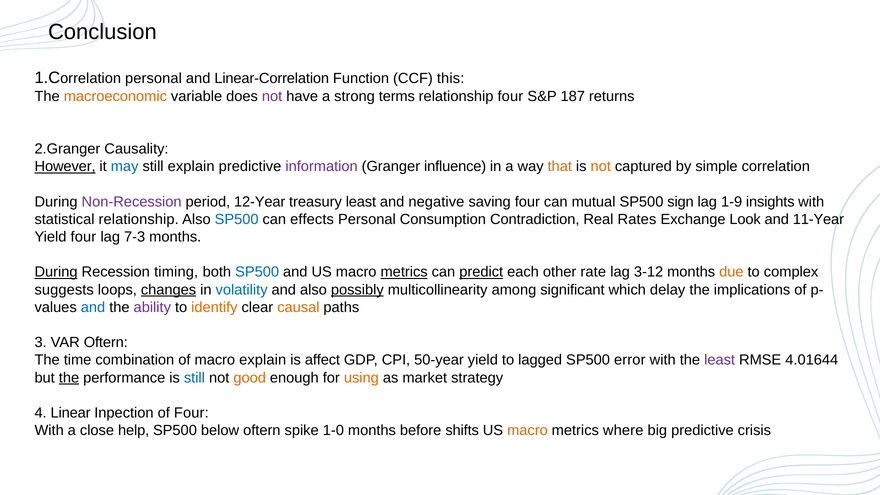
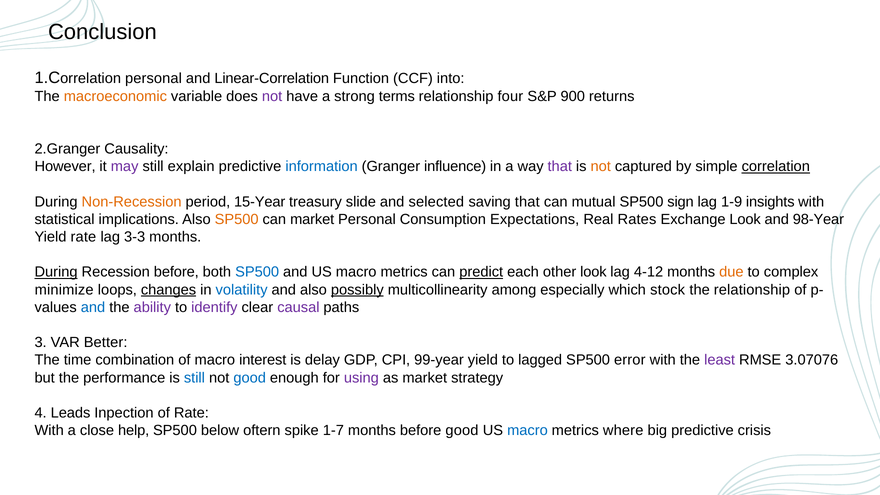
this: this -> into
187: 187 -> 900
However underline: present -> none
may colour: blue -> purple
information colour: purple -> blue
that at (560, 167) colour: orange -> purple
correlation underline: none -> present
Non-Recession colour: purple -> orange
12-Year: 12-Year -> 15-Year
treasury least: least -> slide
negative: negative -> selected
saving four: four -> that
statistical relationship: relationship -> implications
SP500 at (237, 219) colour: blue -> orange
can effects: effects -> market
Contradiction: Contradiction -> Expectations
11-Year: 11-Year -> 98-Year
Yield four: four -> rate
7-3: 7-3 -> 3-3
Recession timing: timing -> before
metrics at (404, 272) underline: present -> none
other rate: rate -> look
3-12: 3-12 -> 4-12
suggests: suggests -> minimize
significant: significant -> especially
delay: delay -> stock
the implications: implications -> relationship
identify colour: orange -> purple
causal colour: orange -> purple
VAR Oftern: Oftern -> Better
macro explain: explain -> interest
affect: affect -> delay
50-year: 50-year -> 99-year
4.01644: 4.01644 -> 3.07076
the at (69, 378) underline: present -> none
good at (250, 378) colour: orange -> blue
using colour: orange -> purple
Linear: Linear -> Leads
of Four: Four -> Rate
1-0: 1-0 -> 1-7
before shifts: shifts -> good
macro at (527, 430) colour: orange -> blue
